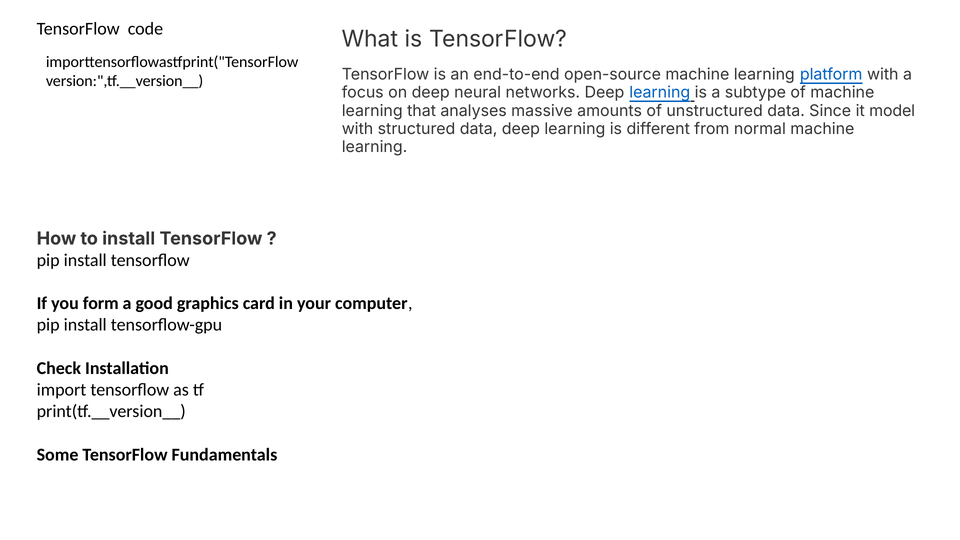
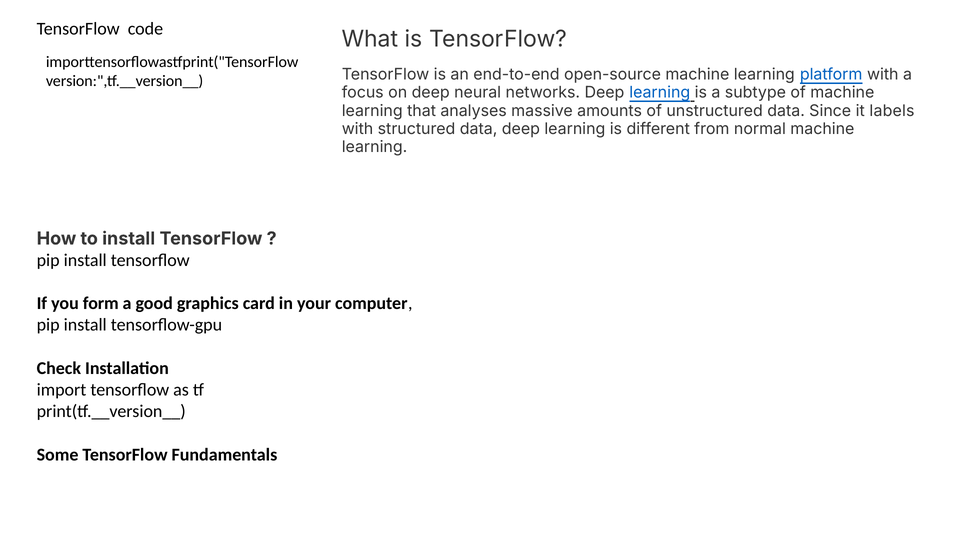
model: model -> labels
